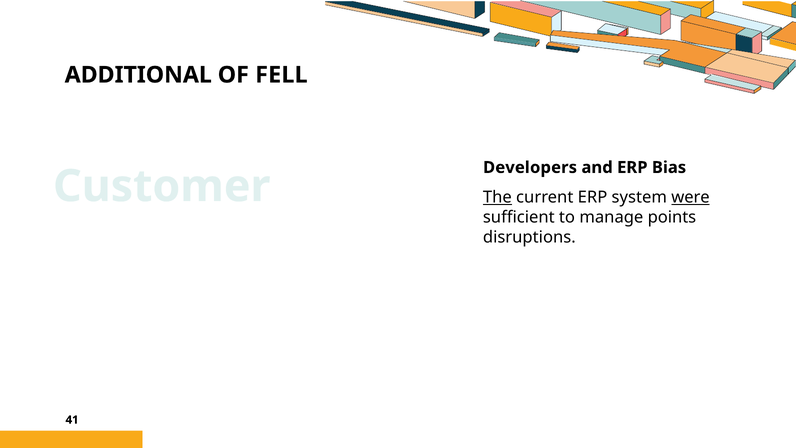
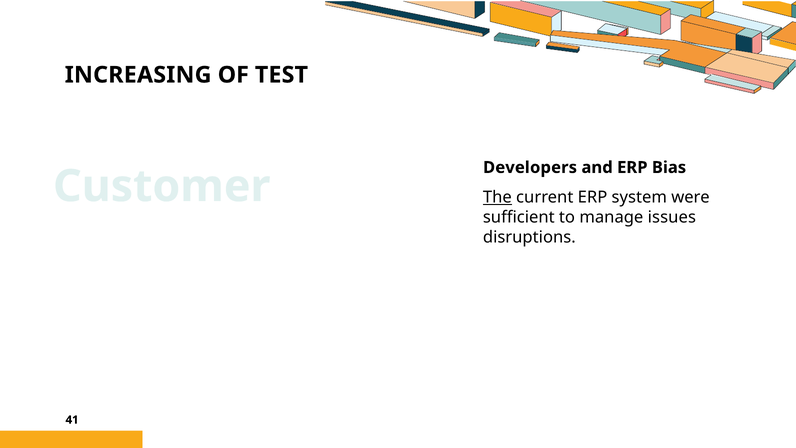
ADDITIONAL: ADDITIONAL -> INCREASING
FELL: FELL -> TEST
were underline: present -> none
points: points -> issues
